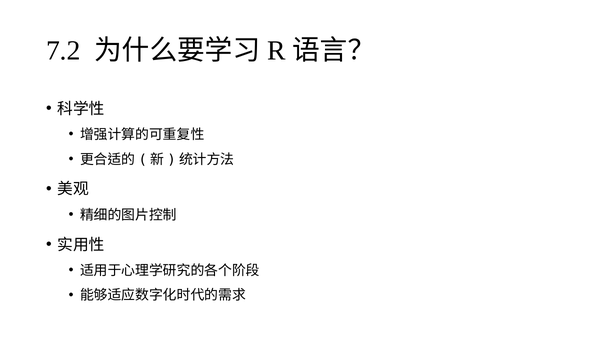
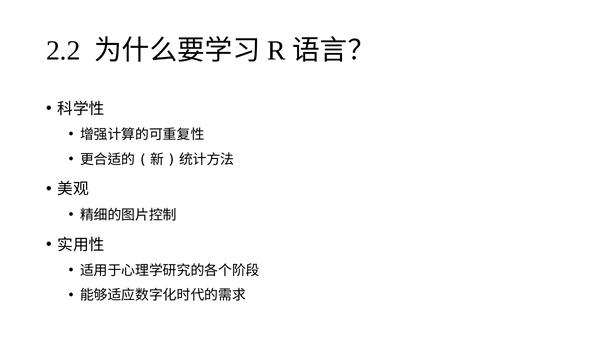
7.2: 7.2 -> 2.2
